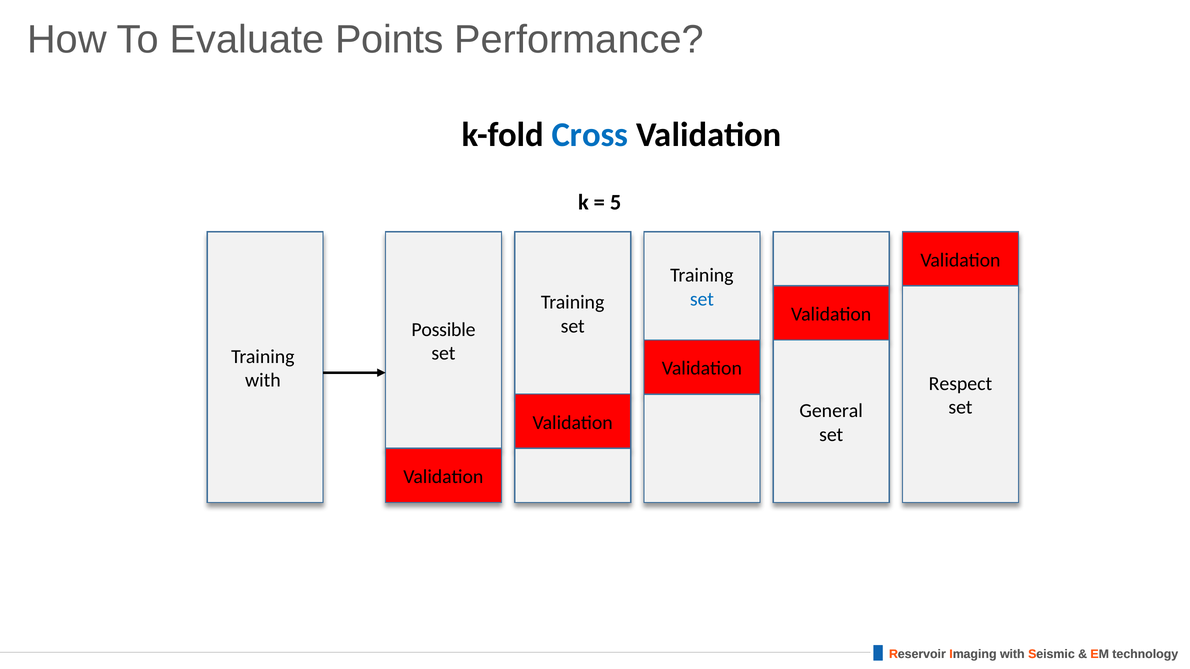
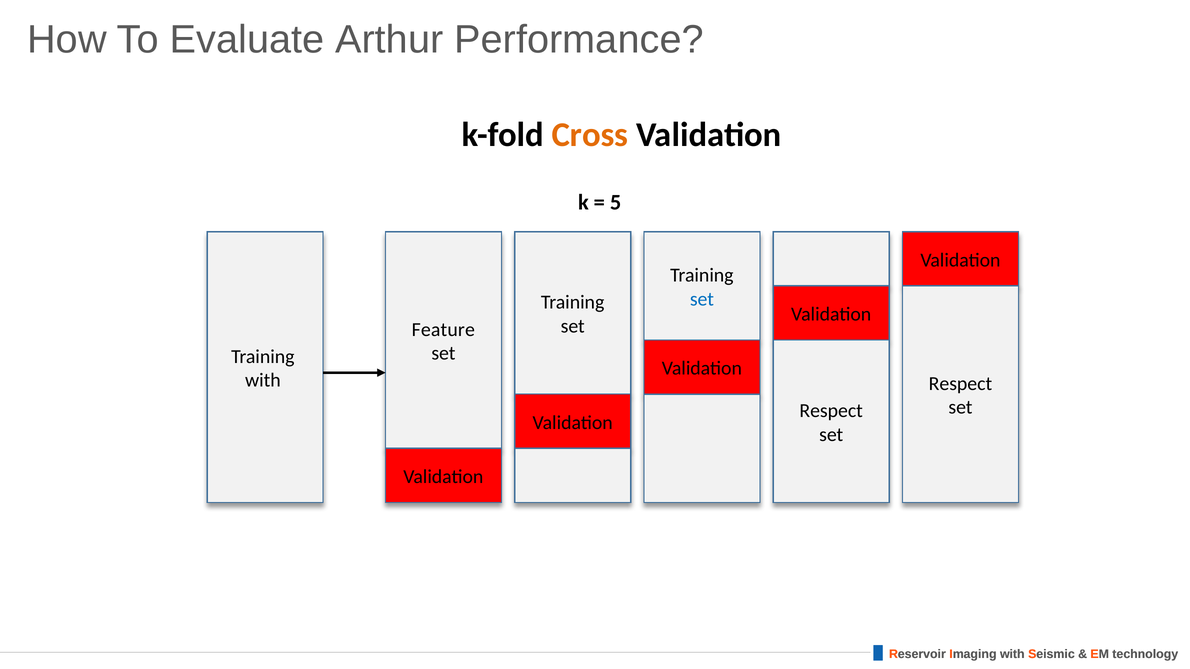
Points: Points -> Arthur
Cross colour: blue -> orange
Possible: Possible -> Feature
General at (831, 411): General -> Respect
